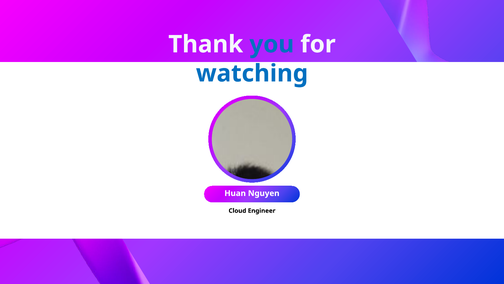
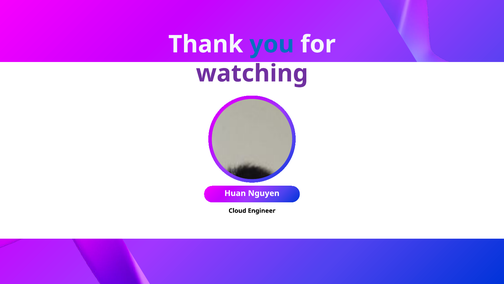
watching colour: blue -> purple
